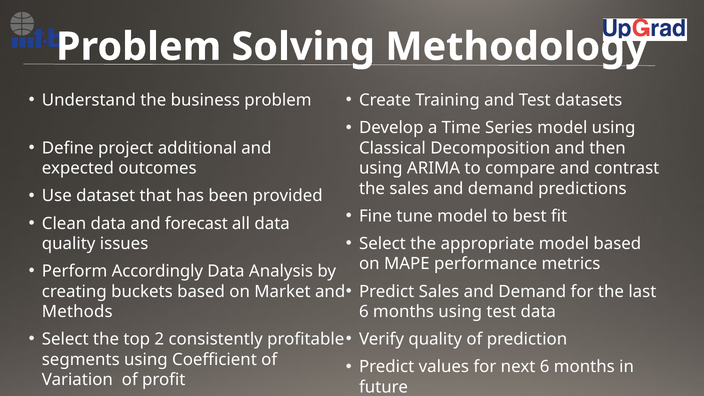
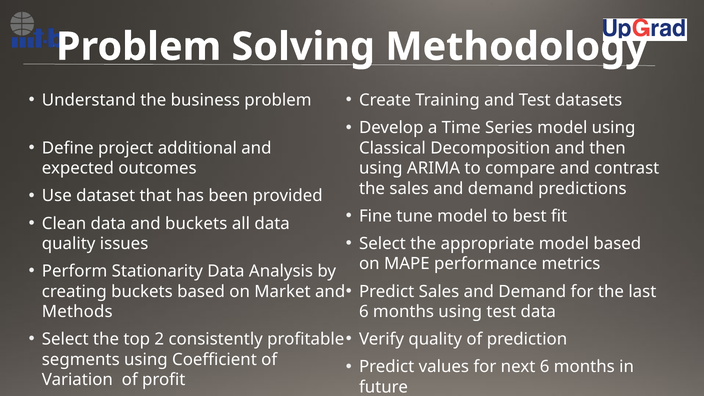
and forecast: forecast -> buckets
Accordingly: Accordingly -> Stationarity
